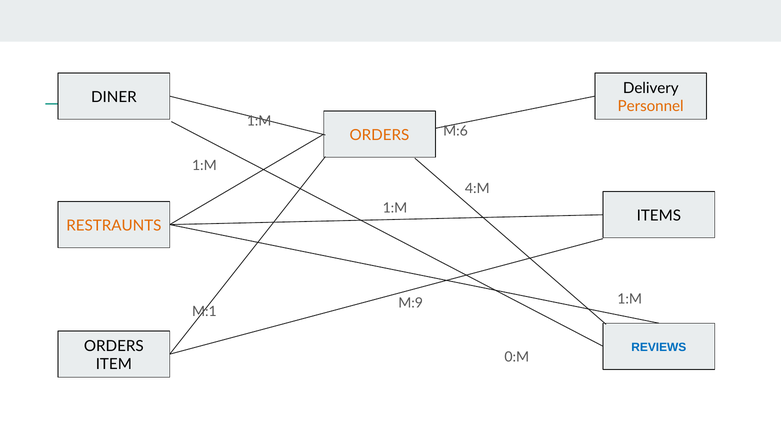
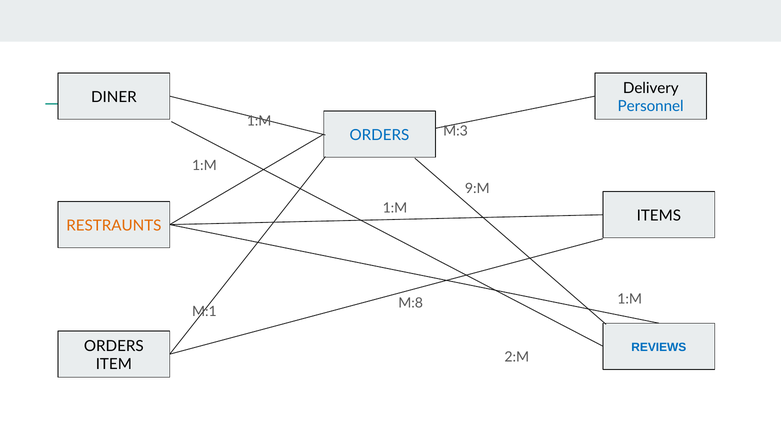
Personnel colour: orange -> blue
M:6: M:6 -> M:3
ORDERS at (379, 135) colour: orange -> blue
4:M: 4:M -> 9:M
M:9: M:9 -> M:8
0:M: 0:M -> 2:M
